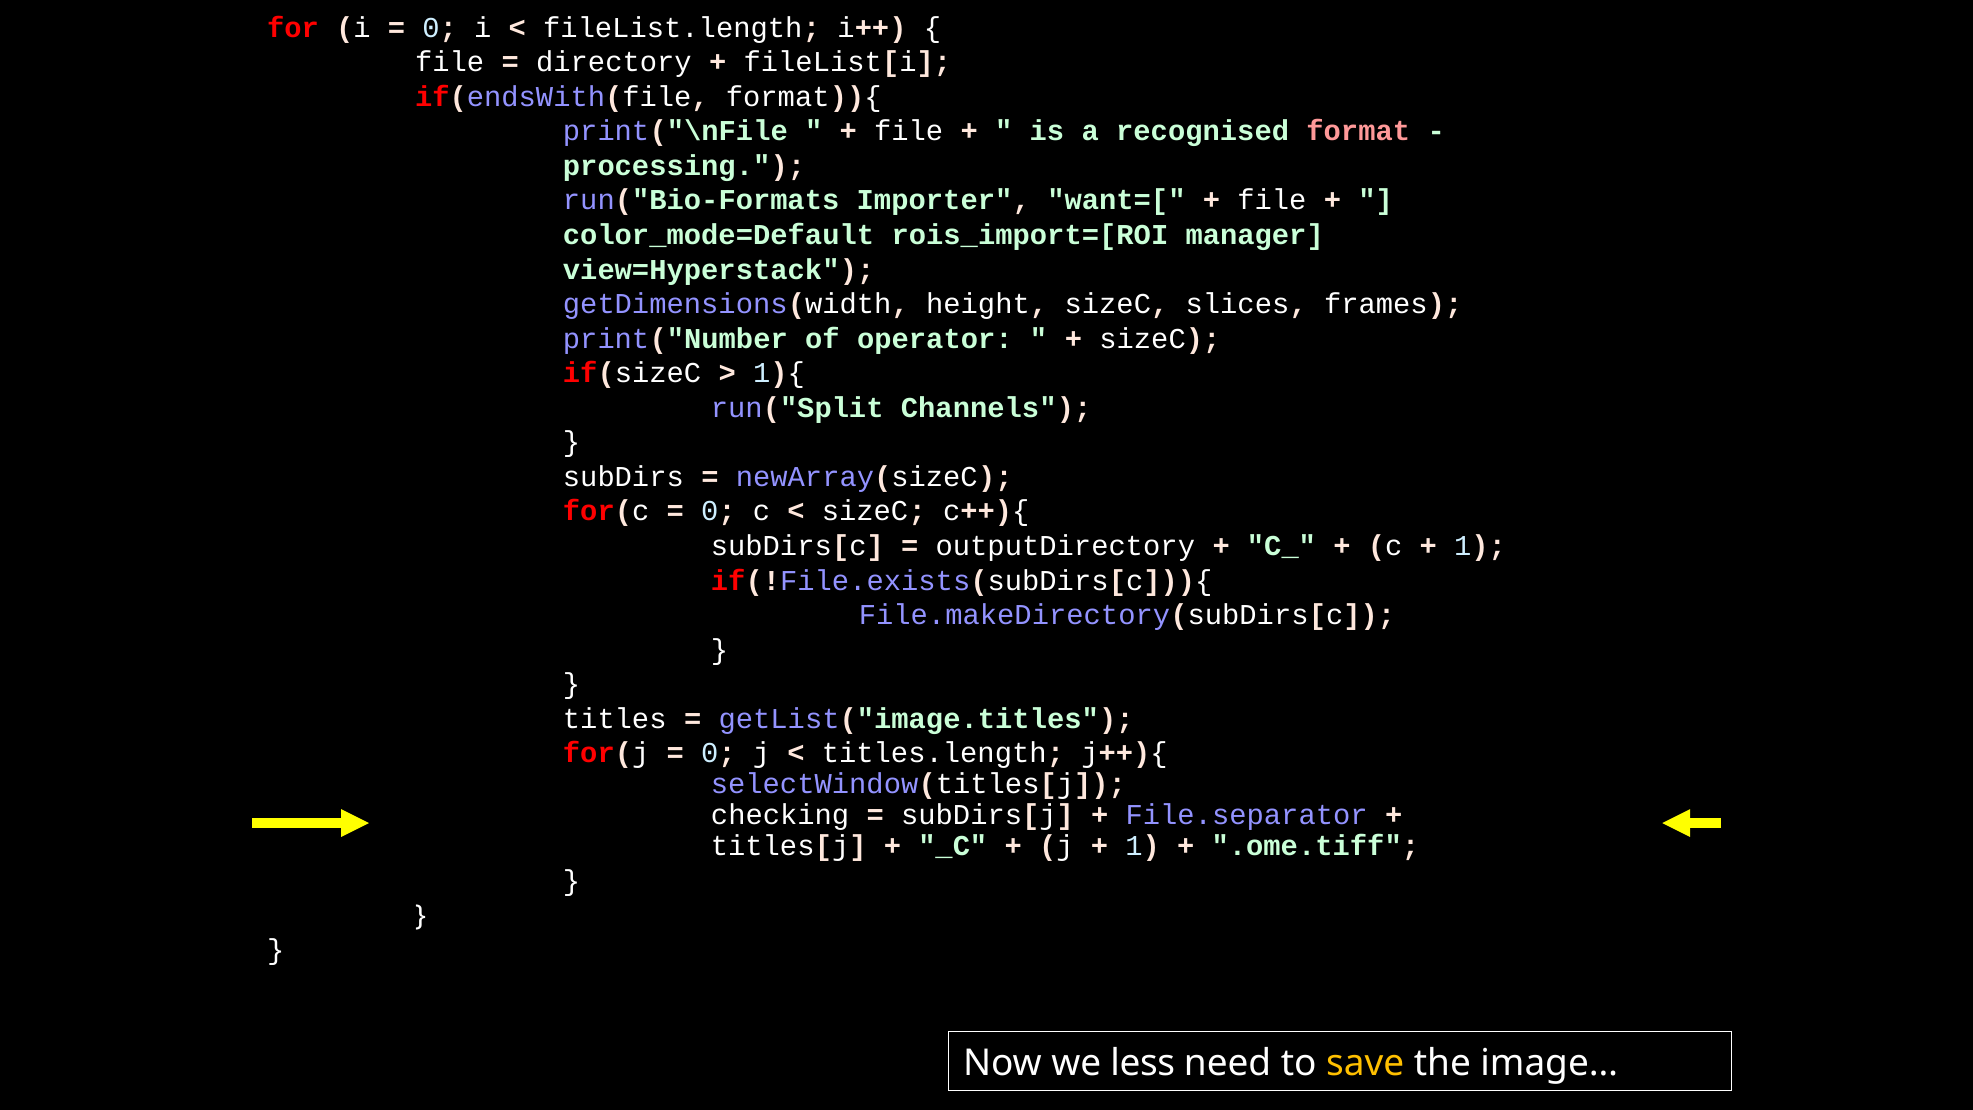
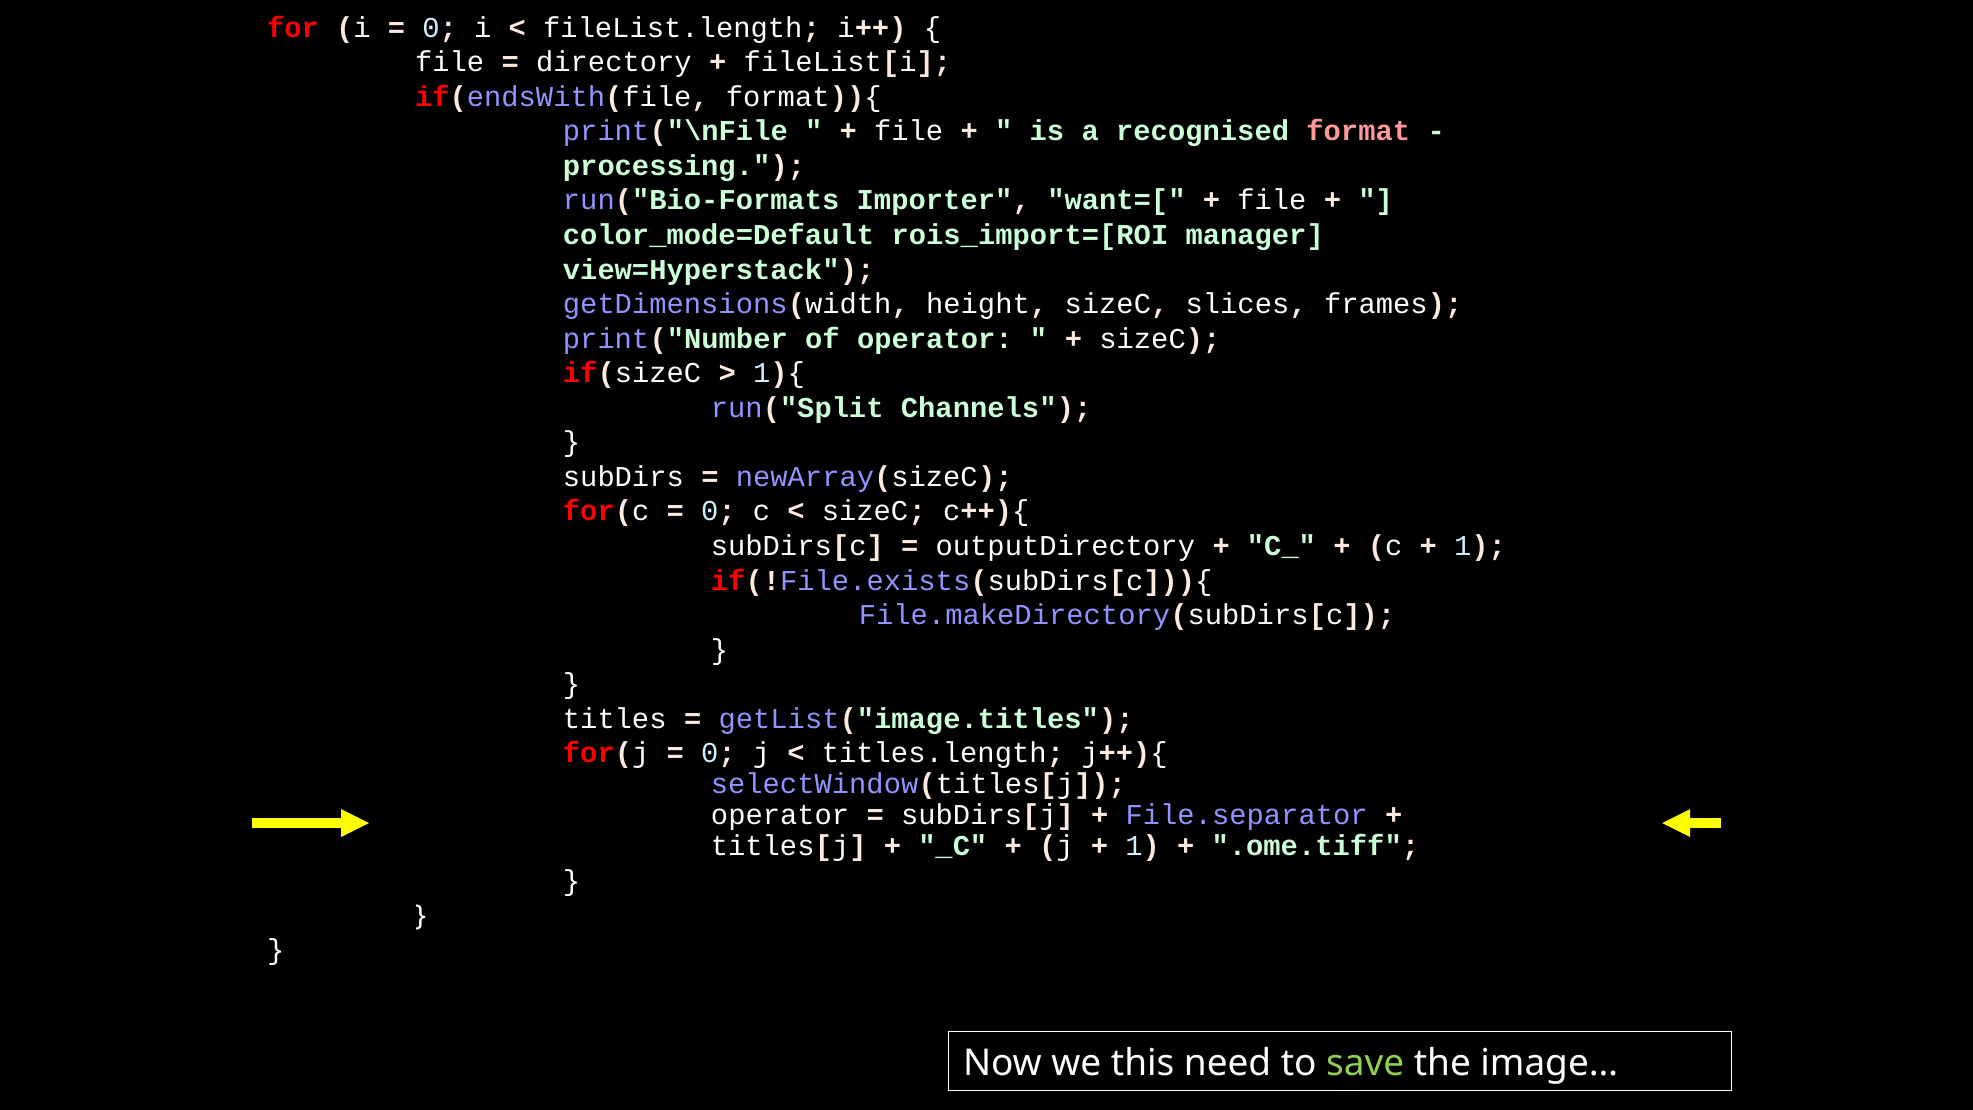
checking at (780, 815): checking -> operator
less: less -> this
save colour: yellow -> light green
